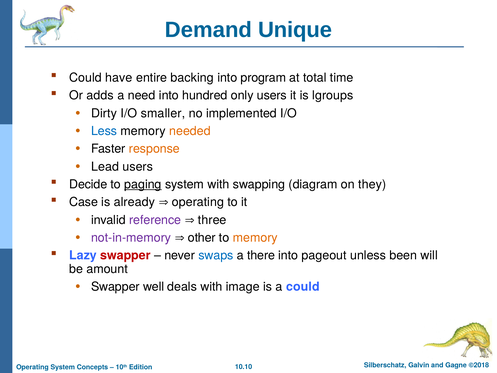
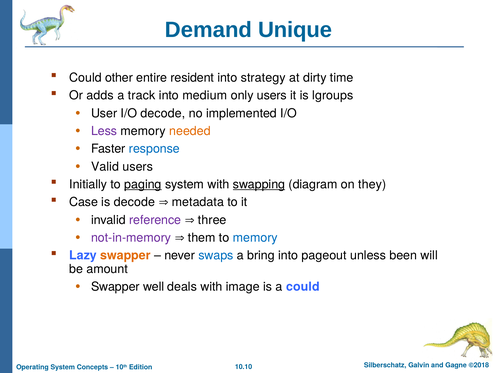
have: have -> other
backing: backing -> resident
program: program -> strategy
total: total -> dirty
need: need -> track
hundred: hundred -> medium
Dirty: Dirty -> User
I/O smaller: smaller -> decode
Less colour: blue -> purple
response colour: orange -> blue
Lead: Lead -> Valid
Decide: Decide -> Initially
swapping underline: none -> present
is already: already -> decode
operating at (198, 202): operating -> metadata
other: other -> them
memory at (255, 238) colour: orange -> blue
swapper at (125, 255) colour: red -> orange
there: there -> bring
